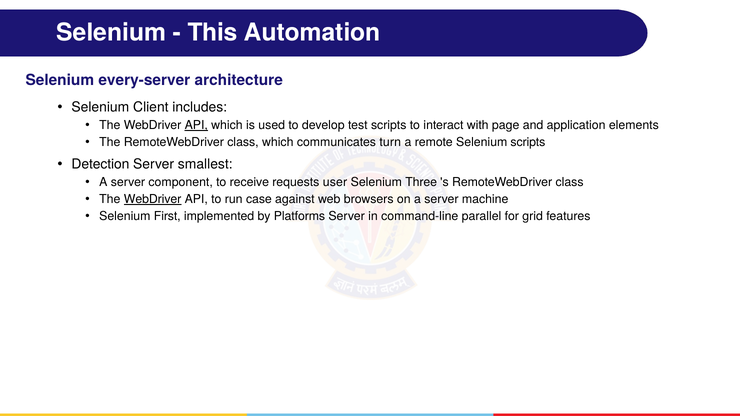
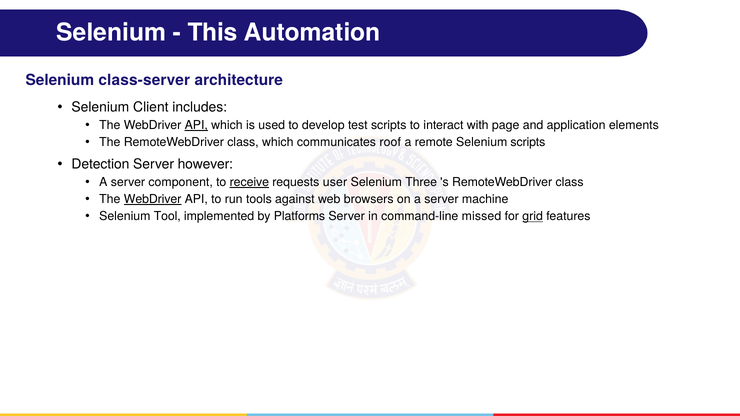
every-server: every-server -> class-server
turn: turn -> roof
smallest: smallest -> however
receive underline: none -> present
case: case -> tools
First: First -> Tool
parallel: parallel -> missed
grid underline: none -> present
